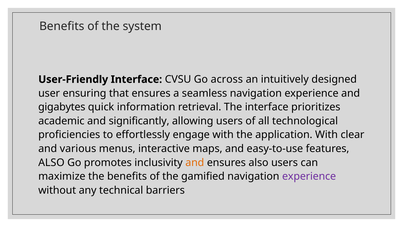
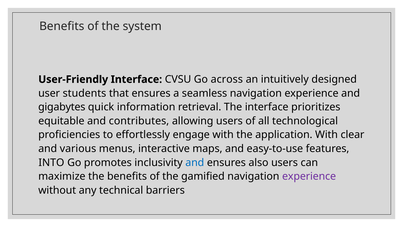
ensuring: ensuring -> students
academic: academic -> equitable
significantly: significantly -> contributes
ALSO at (51, 162): ALSO -> INTO
and at (195, 162) colour: orange -> blue
